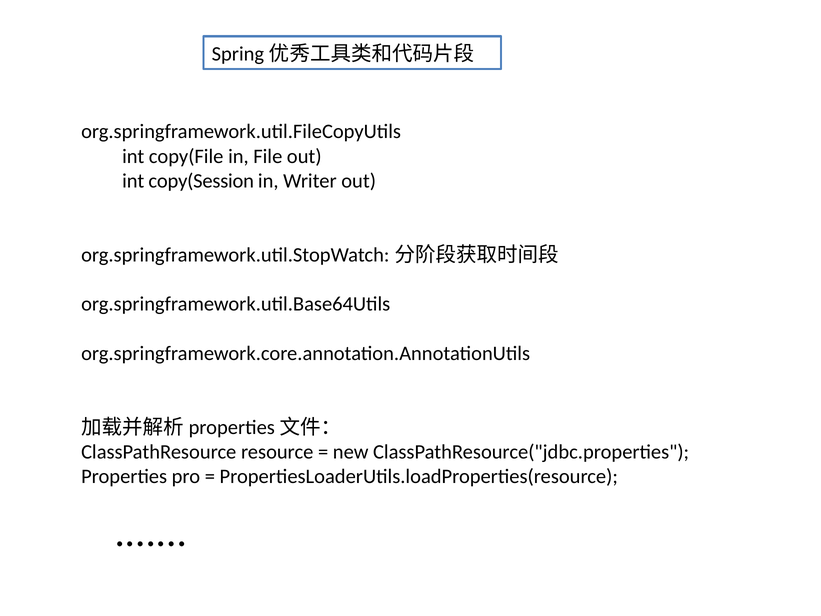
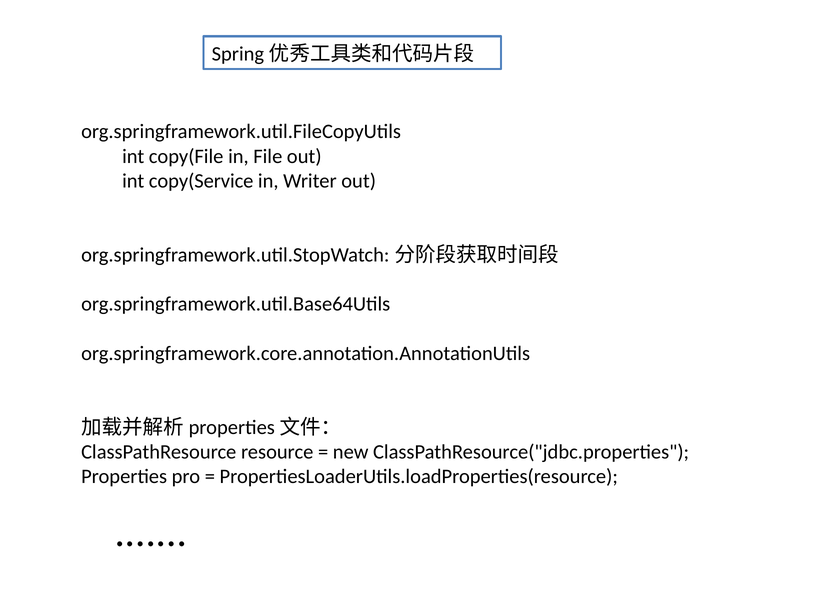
copy(Session: copy(Session -> copy(Service
